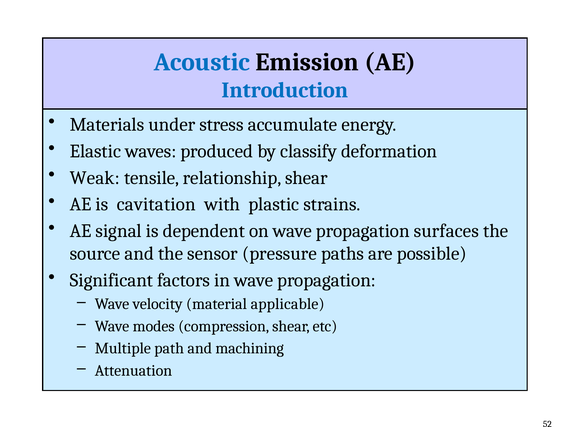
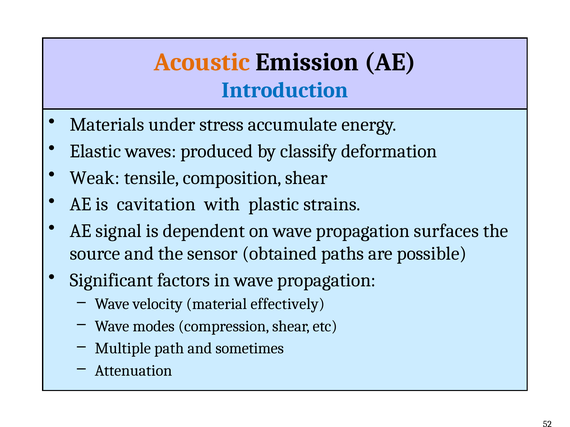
Acoustic colour: blue -> orange
relationship: relationship -> composition
pressure: pressure -> obtained
applicable: applicable -> effectively
machining: machining -> sometimes
